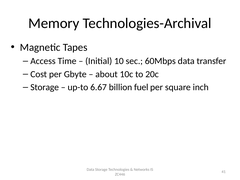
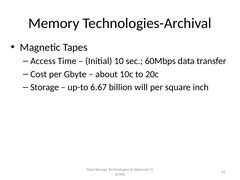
fuel: fuel -> will
